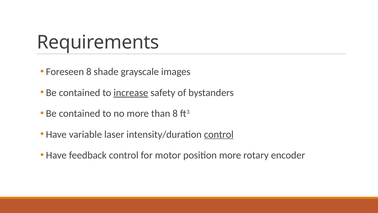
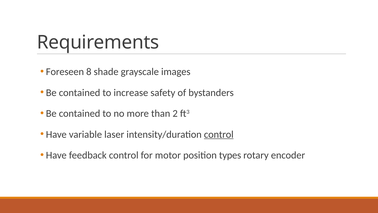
increase underline: present -> none
than 8: 8 -> 2
position more: more -> types
